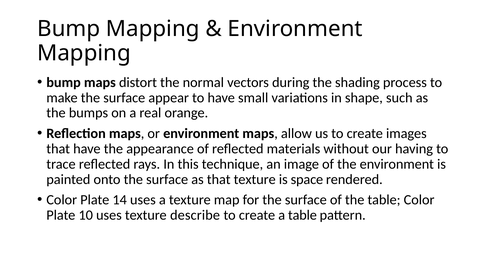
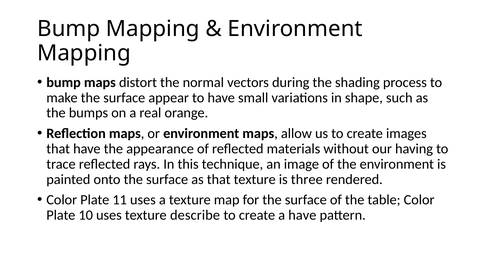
space: space -> three
14: 14 -> 11
a table: table -> have
